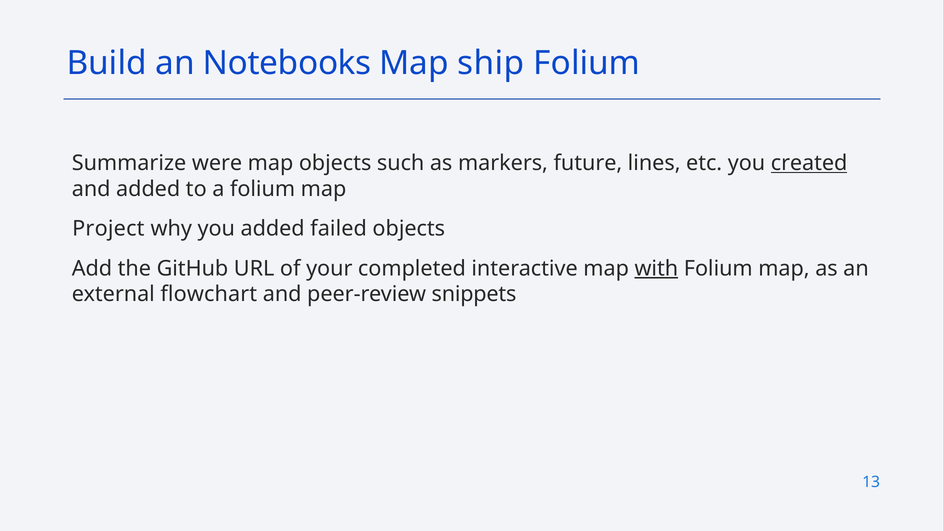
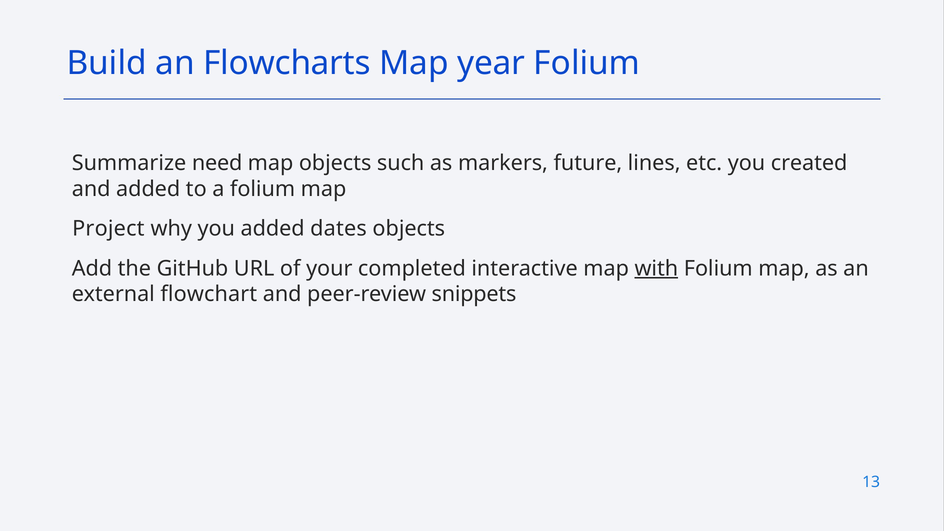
Notebooks: Notebooks -> Flowcharts
ship: ship -> year
were: were -> need
created underline: present -> none
failed: failed -> dates
